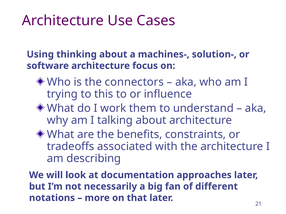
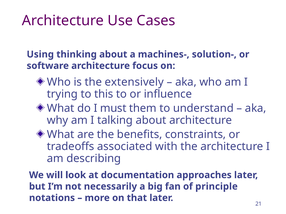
connectors: connectors -> extensively
work: work -> must
different: different -> principle
